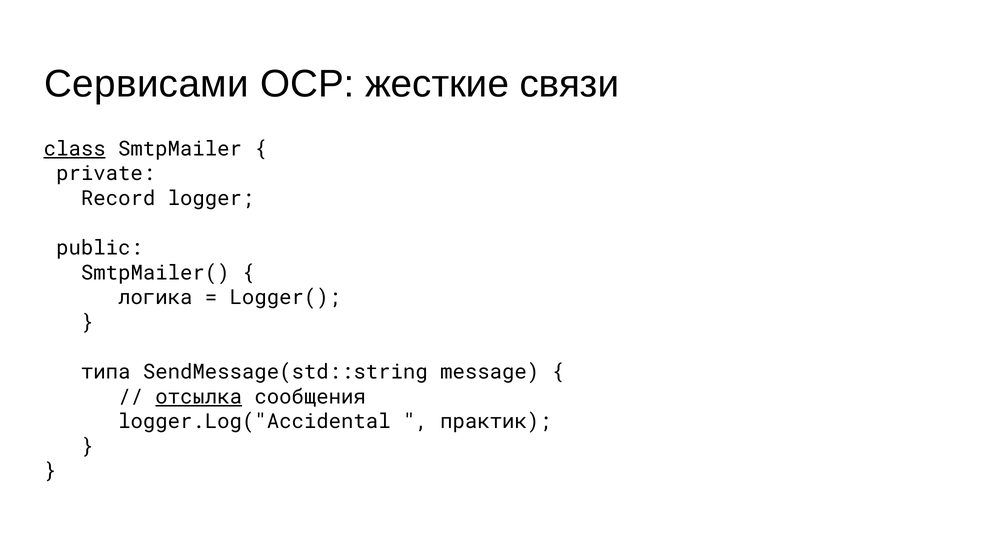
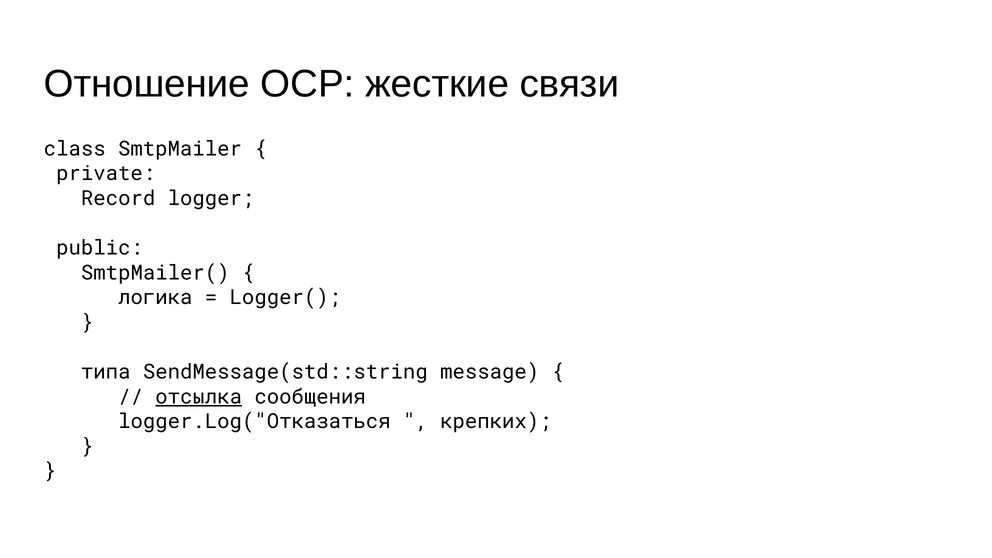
Сервисами: Сервисами -> Отношение
class underline: present -> none
logger.Log("Accidental: logger.Log("Accidental -> logger.Log("Отказаться
практик: практик -> крепких
